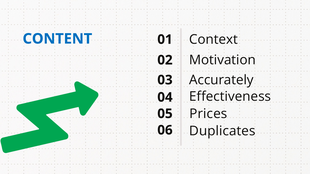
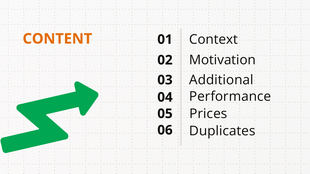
CONTENT colour: blue -> orange
Accurately: Accurately -> Additional
Effectiveness: Effectiveness -> Performance
